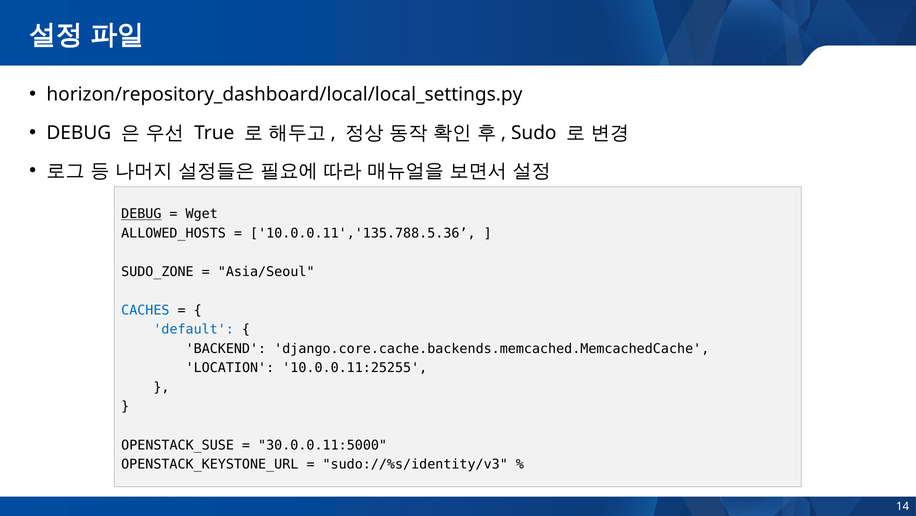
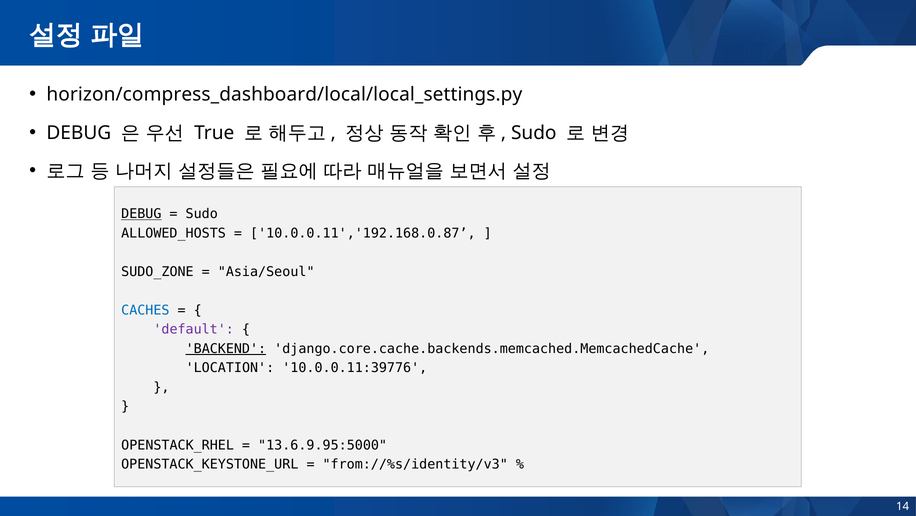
horizon/repository_dashboard/local/local_settings.py: horizon/repository_dashboard/local/local_settings.py -> horizon/compress_dashboard/local/local_settings.py
Wget at (202, 214): Wget -> Sudo
10.0.0.11','135.788.5.36: 10.0.0.11','135.788.5.36 -> 10.0.0.11','192.168.0.87
default colour: blue -> purple
BACKEND underline: none -> present
10.0.0.11:25255: 10.0.0.11:25255 -> 10.0.0.11:39776
OPENSTACK_SUSE: OPENSTACK_SUSE -> OPENSTACK_RHEL
30.0.0.11:5000: 30.0.0.11:5000 -> 13.6.9.95:5000
sudo://%s/identity/v3: sudo://%s/identity/v3 -> from://%s/identity/v3
